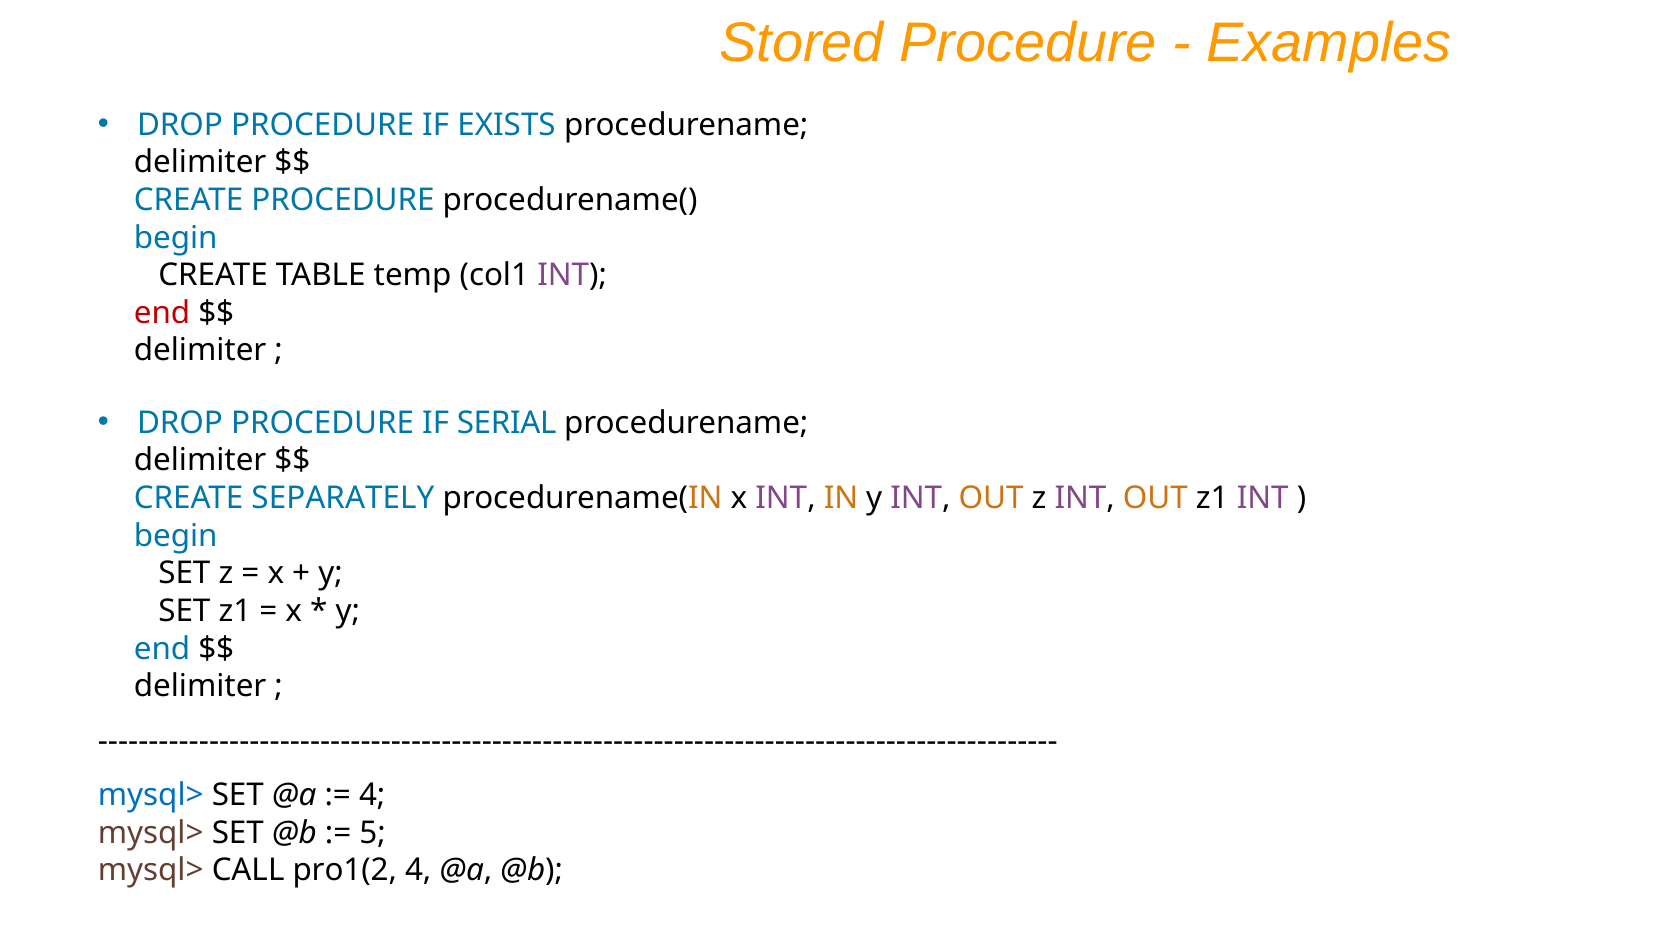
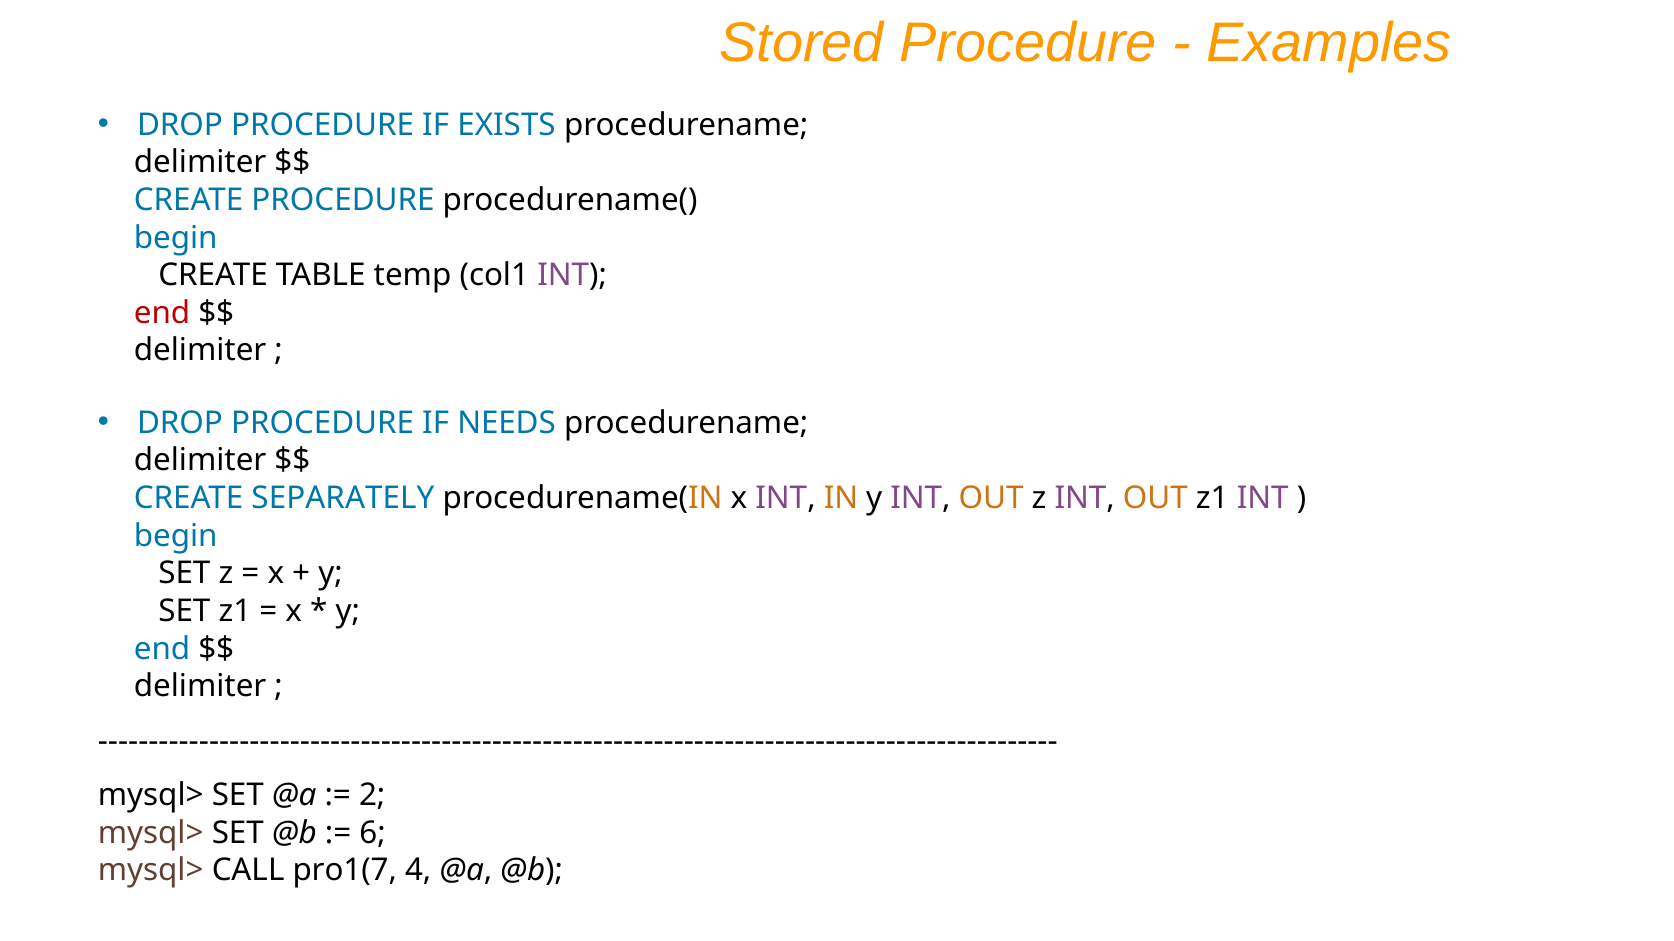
SERIAL: SERIAL -> NEEDS
mysql> at (151, 796) colour: blue -> black
4 at (372, 796): 4 -> 2
5: 5 -> 6
pro1(2: pro1(2 -> pro1(7
